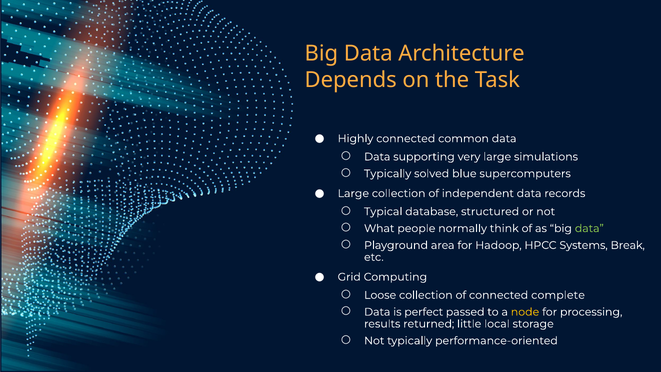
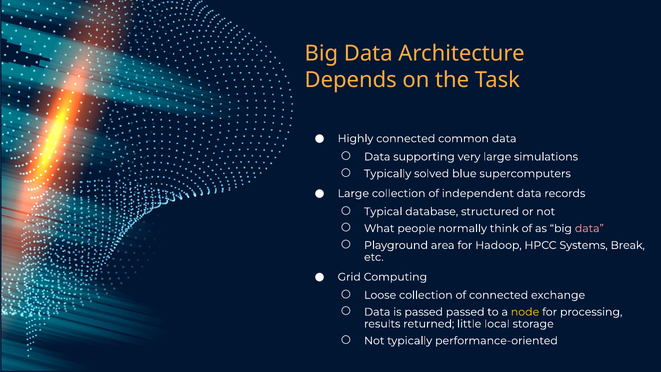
data at (589, 228) colour: light green -> pink
complete: complete -> exchange
is perfect: perfect -> passed
